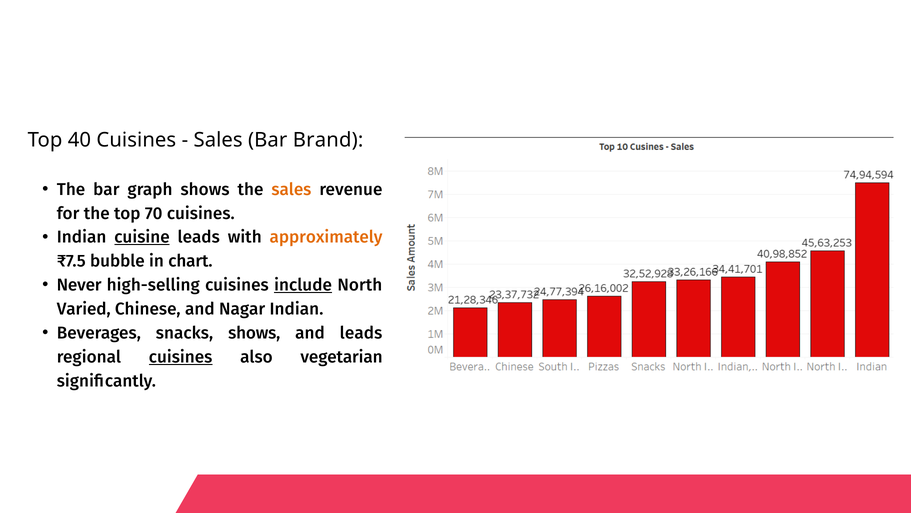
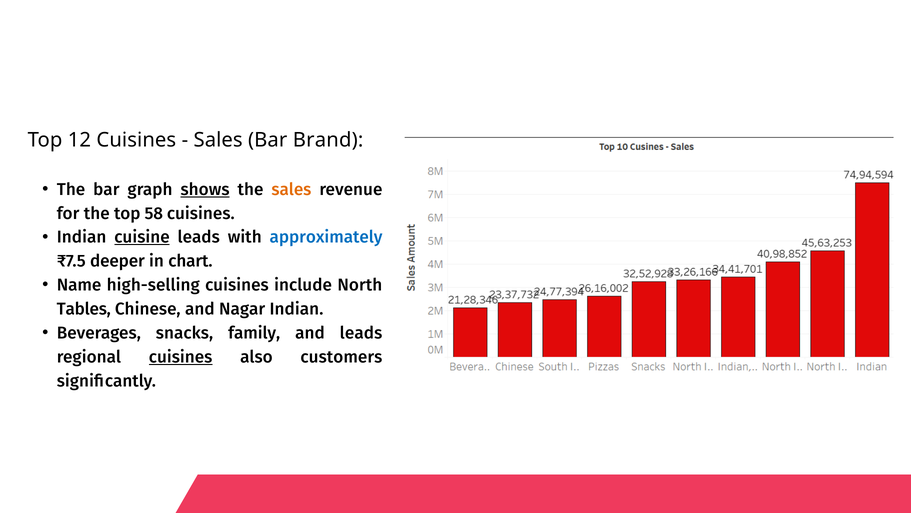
40: 40 -> 12
shows at (205, 189) underline: none -> present
70: 70 -> 58
approximately colour: orange -> blue
bubble: bubble -> deeper
Never: Never -> Name
include underline: present -> none
Varied: Varied -> Tables
snacks shows: shows -> family
vegetarian: vegetarian -> customers
